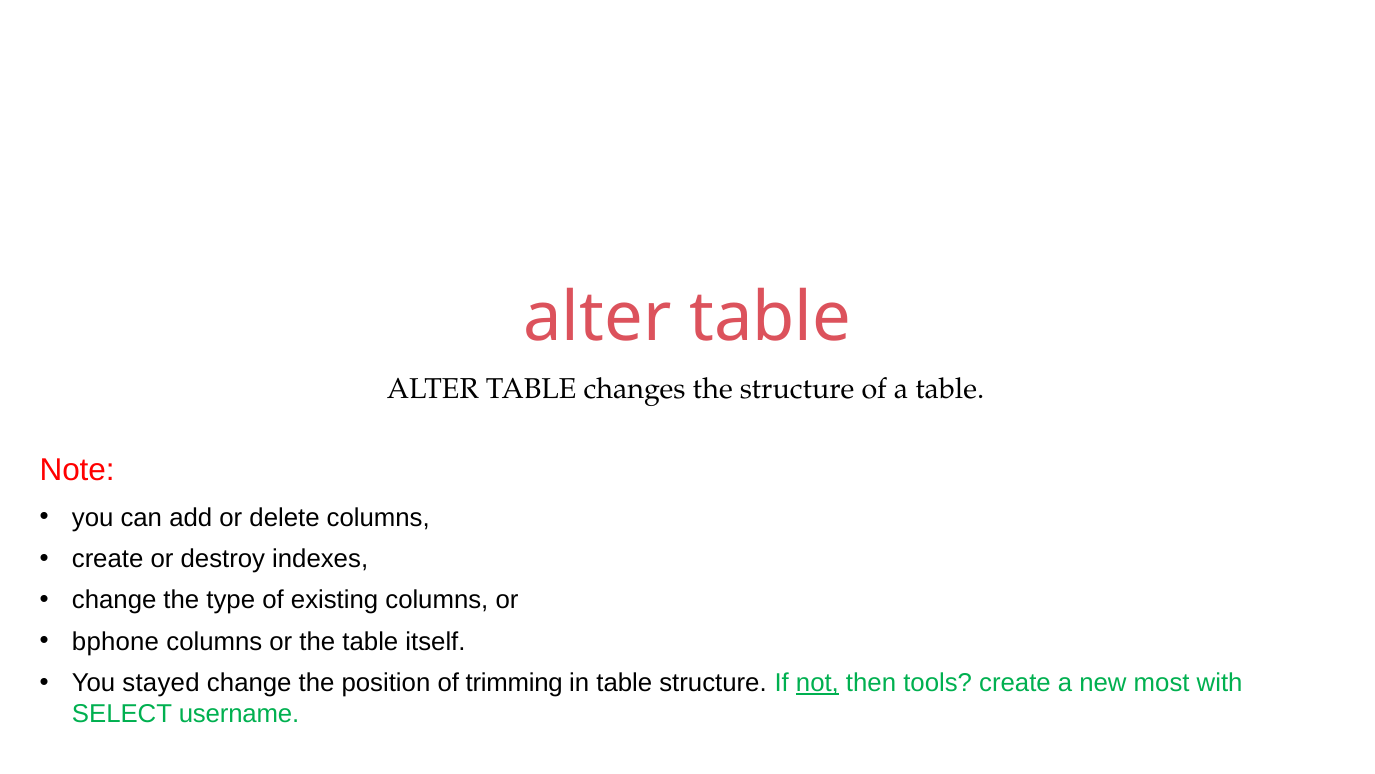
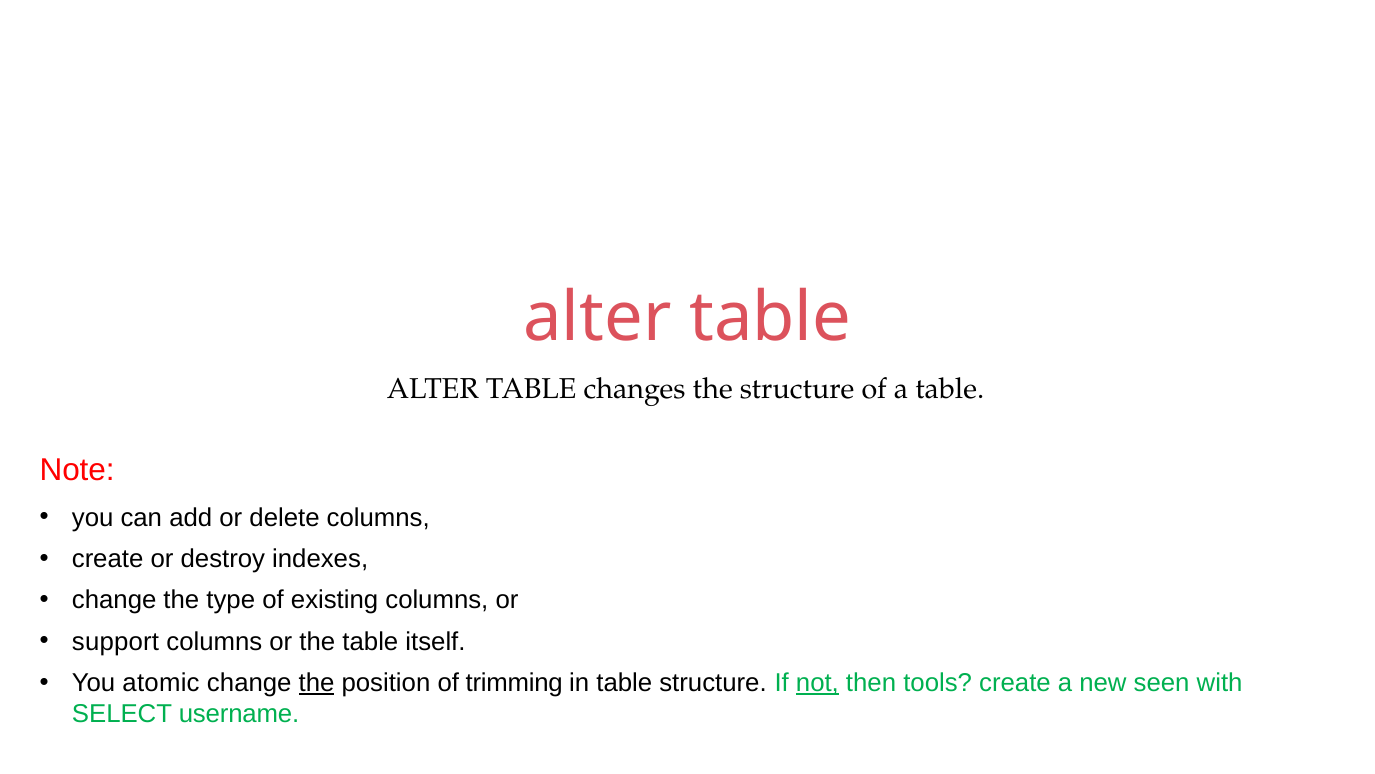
bphone: bphone -> support
stayed: stayed -> atomic
the at (317, 682) underline: none -> present
most: most -> seen
